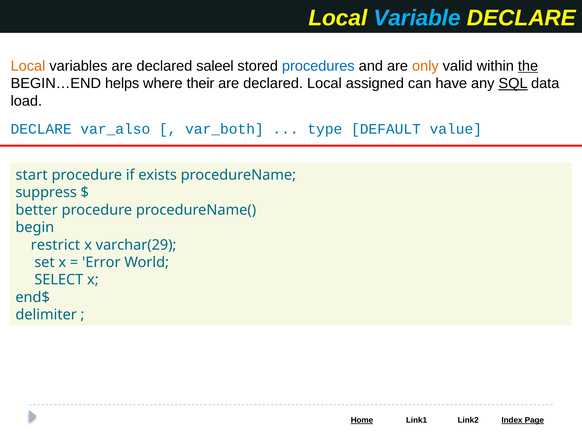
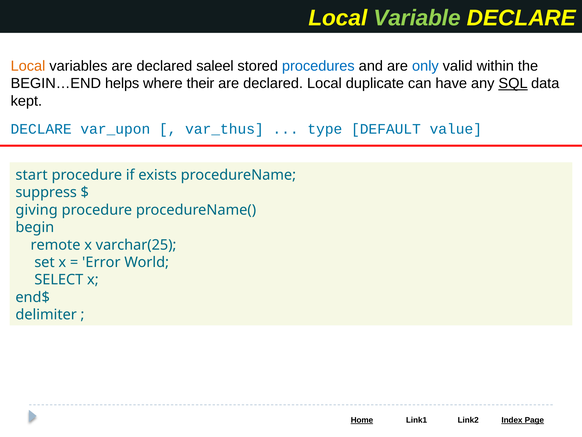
Variable colour: light blue -> light green
only colour: orange -> blue
the underline: present -> none
assigned: assigned -> duplicate
load: load -> kept
var_also: var_also -> var_upon
var_both: var_both -> var_thus
better: better -> giving
restrict: restrict -> remote
varchar(29: varchar(29 -> varchar(25
